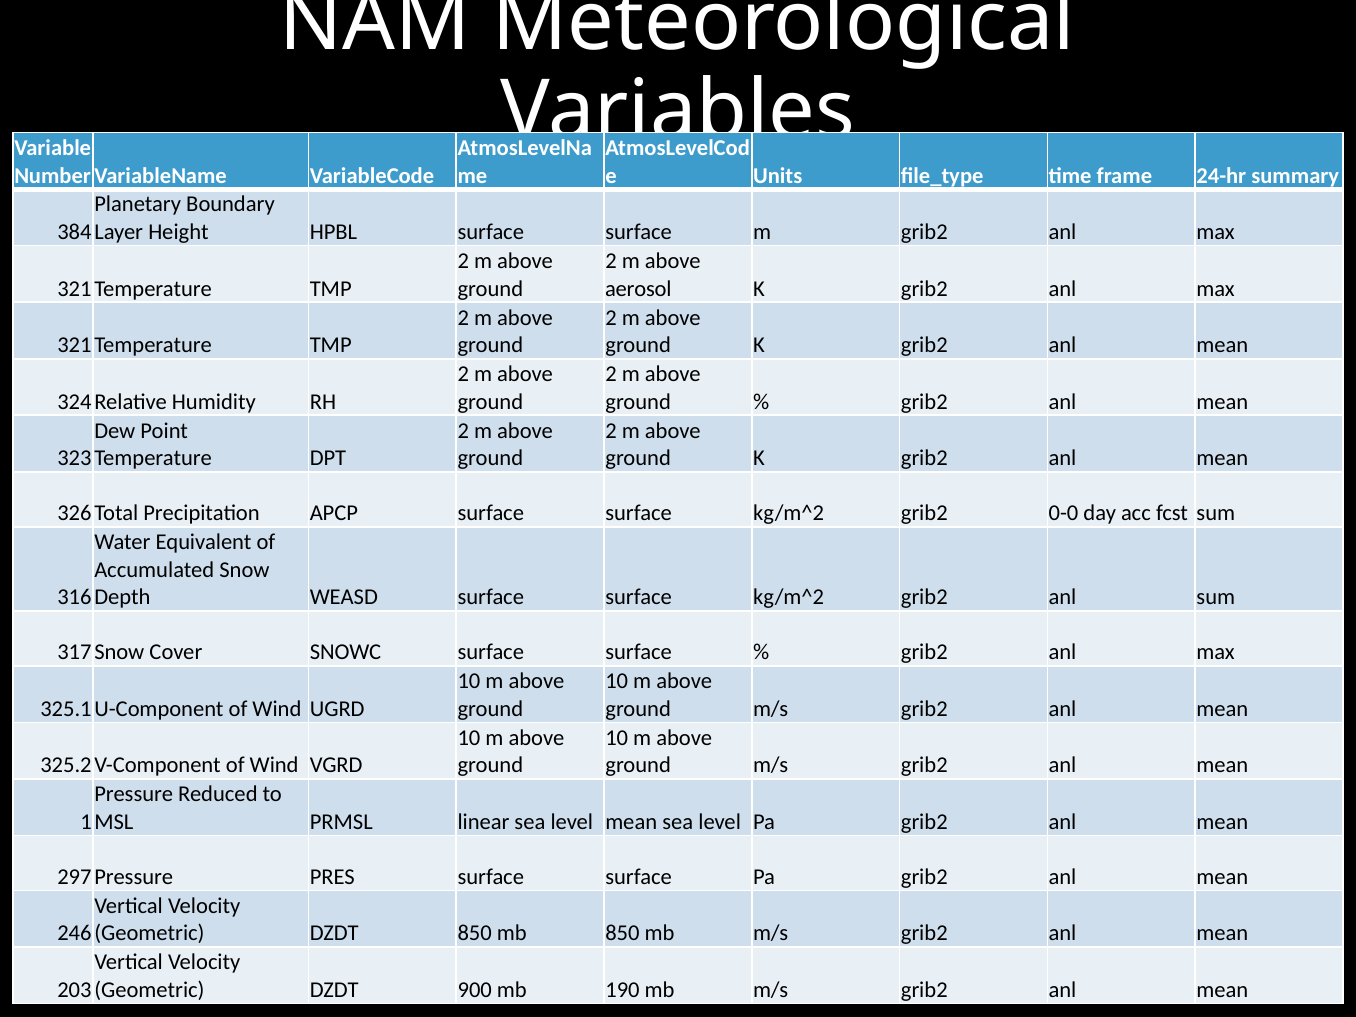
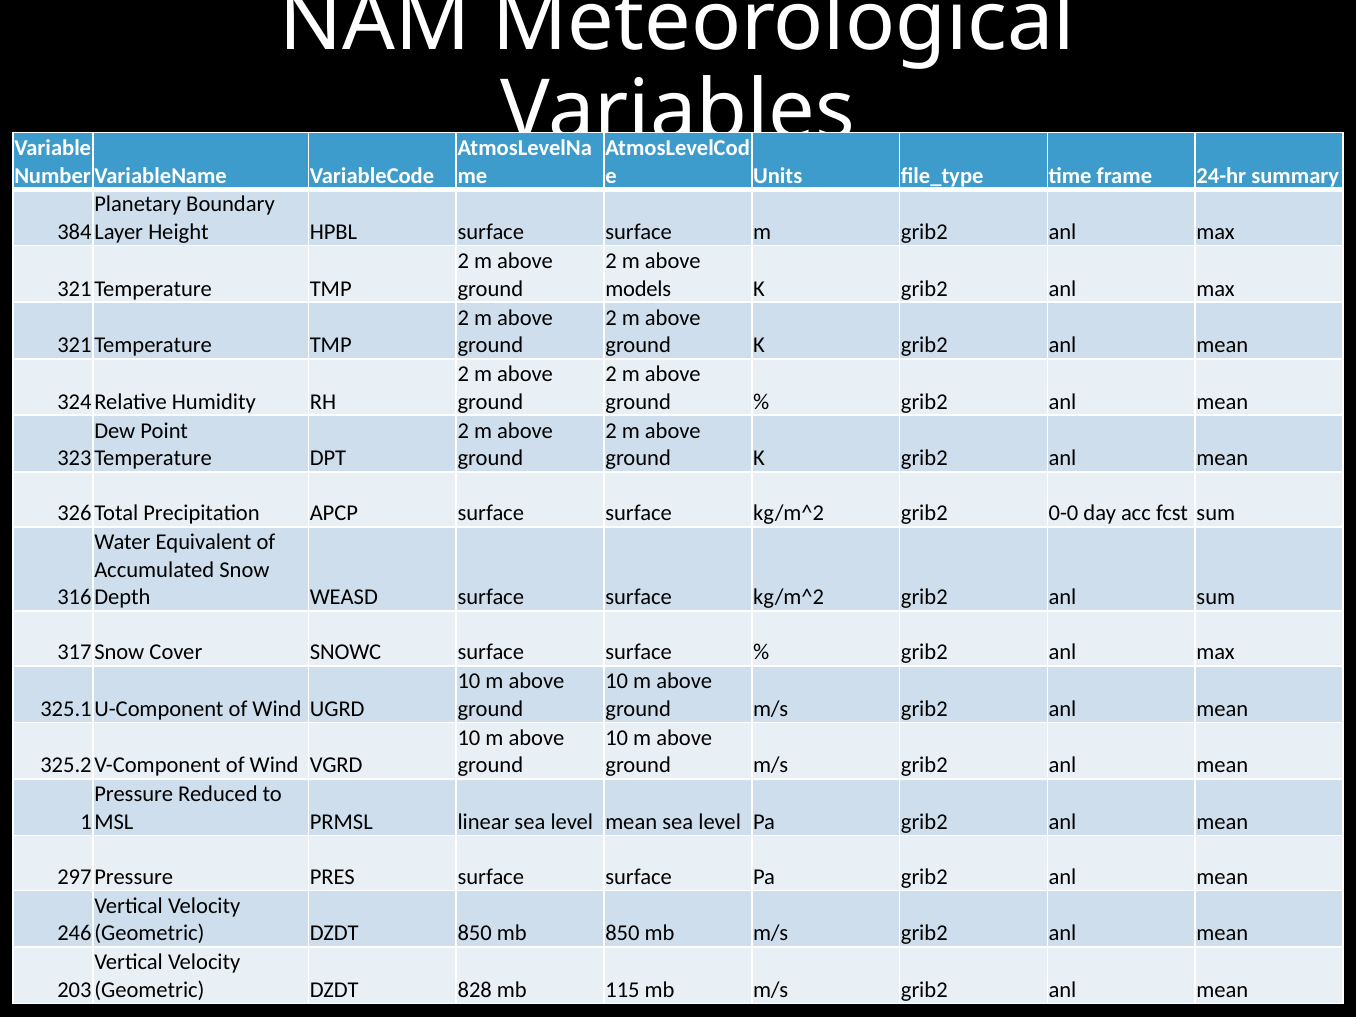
aerosol: aerosol -> models
900: 900 -> 828
190: 190 -> 115
